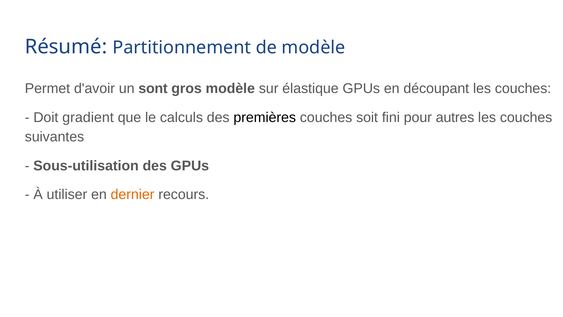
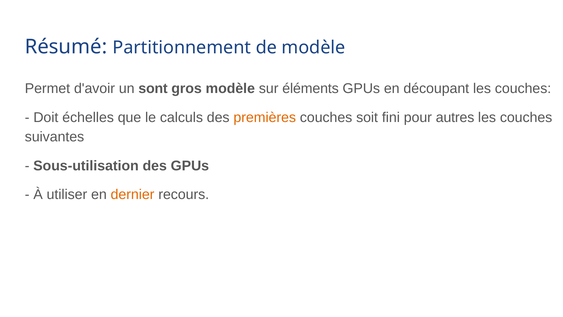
élastique: élastique -> éléments
gradient: gradient -> échelles
premières colour: black -> orange
